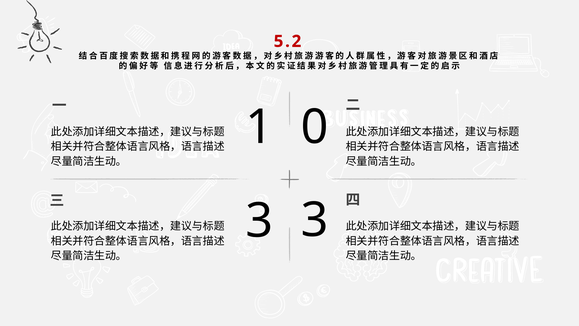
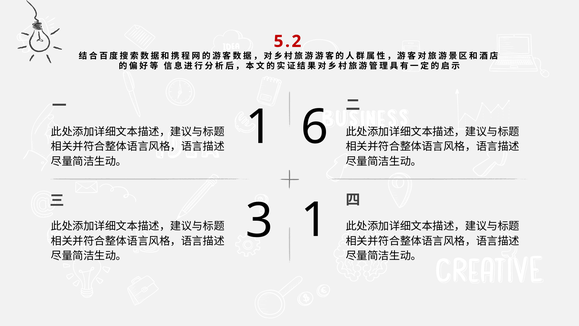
0: 0 -> 6
3 3: 3 -> 1
